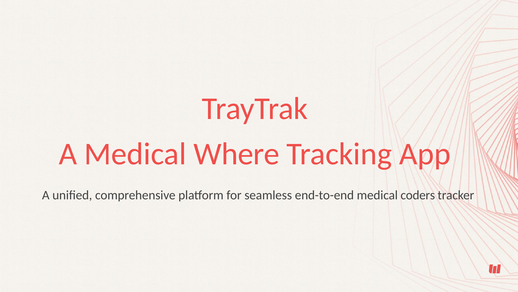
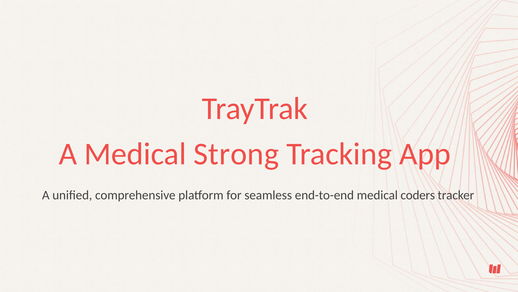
Where: Where -> Strong
